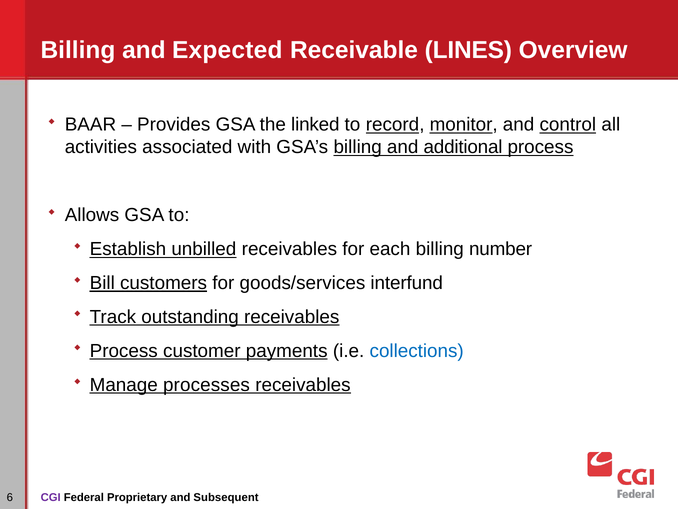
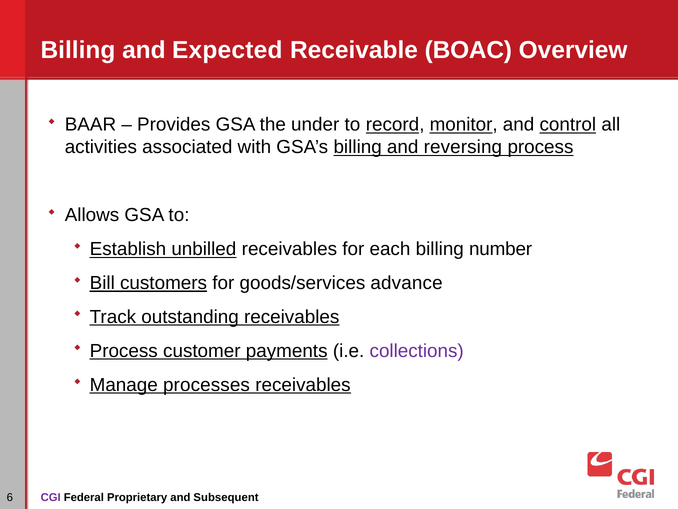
LINES: LINES -> BOAC
linked: linked -> under
additional: additional -> reversing
interfund: interfund -> advance
collections colour: blue -> purple
